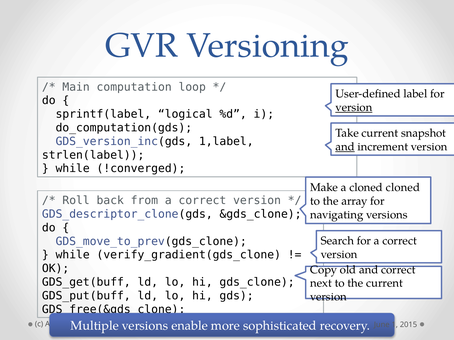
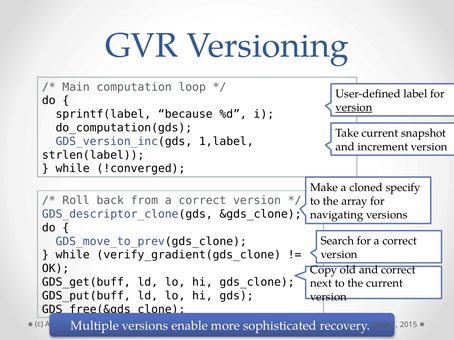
logical: logical -> because
and at (345, 147) underline: present -> none
cloned cloned: cloned -> specify
